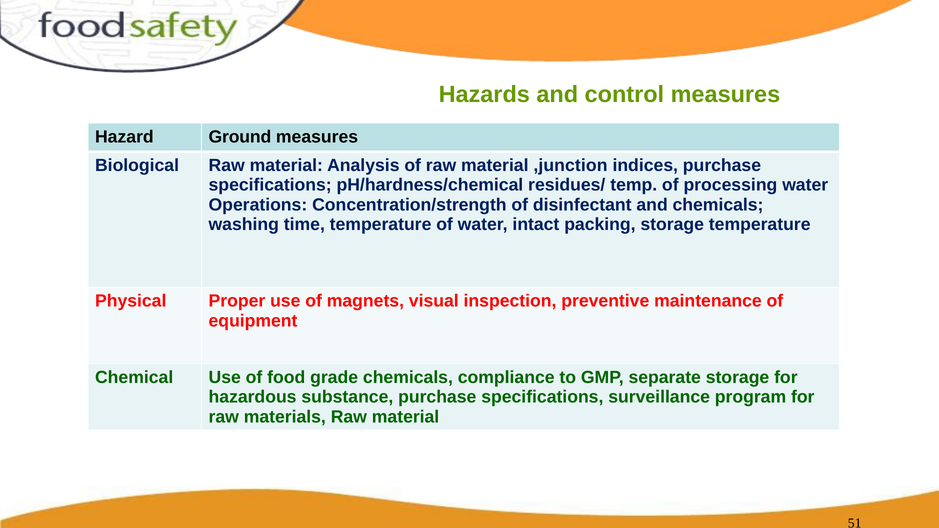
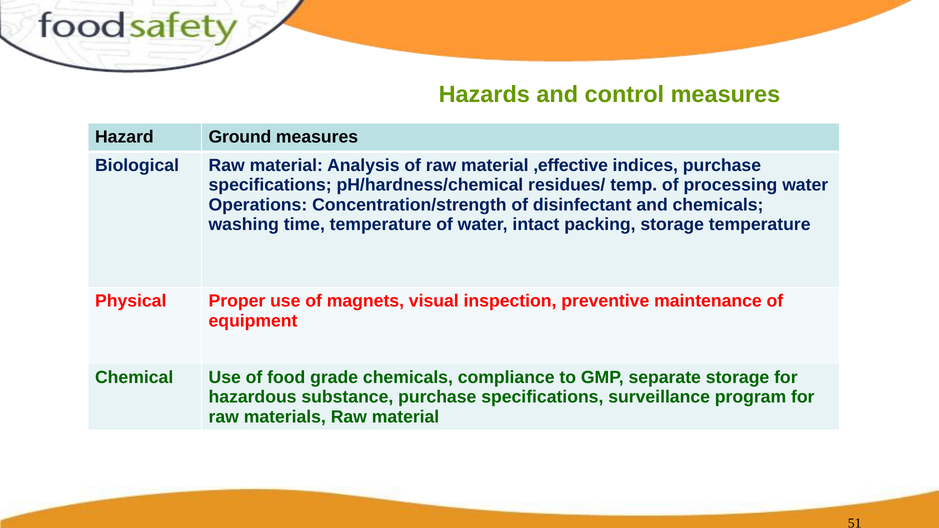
,junction: ,junction -> ,effective
